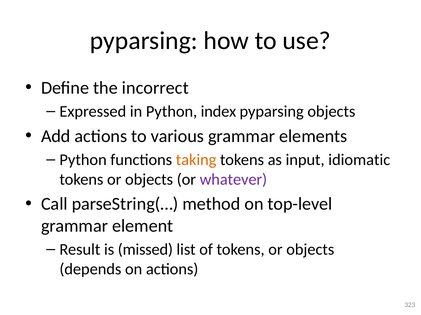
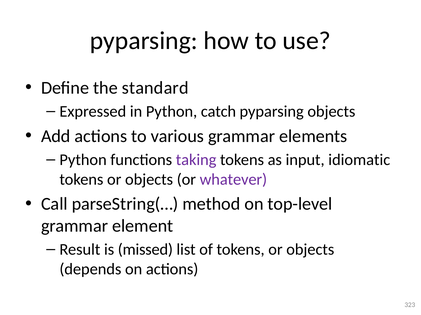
incorrect: incorrect -> standard
index: index -> catch
taking colour: orange -> purple
